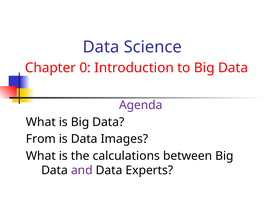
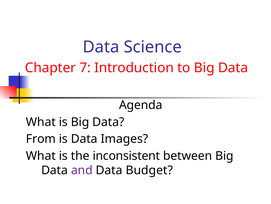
0: 0 -> 7
Agenda colour: purple -> black
calculations: calculations -> inconsistent
Experts: Experts -> Budget
